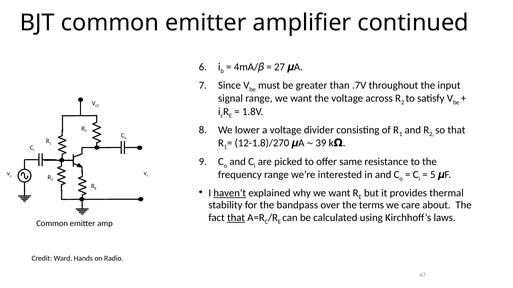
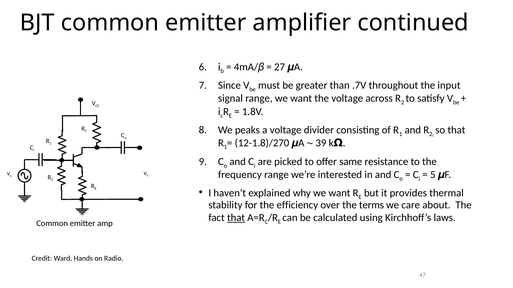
lower: lower -> peaks
haven’t underline: present -> none
bandpass: bandpass -> efficiency
